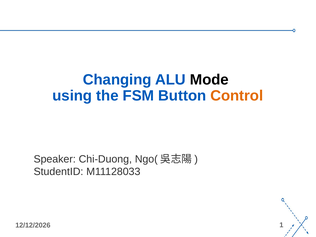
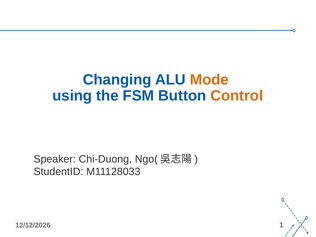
Mode colour: black -> orange
